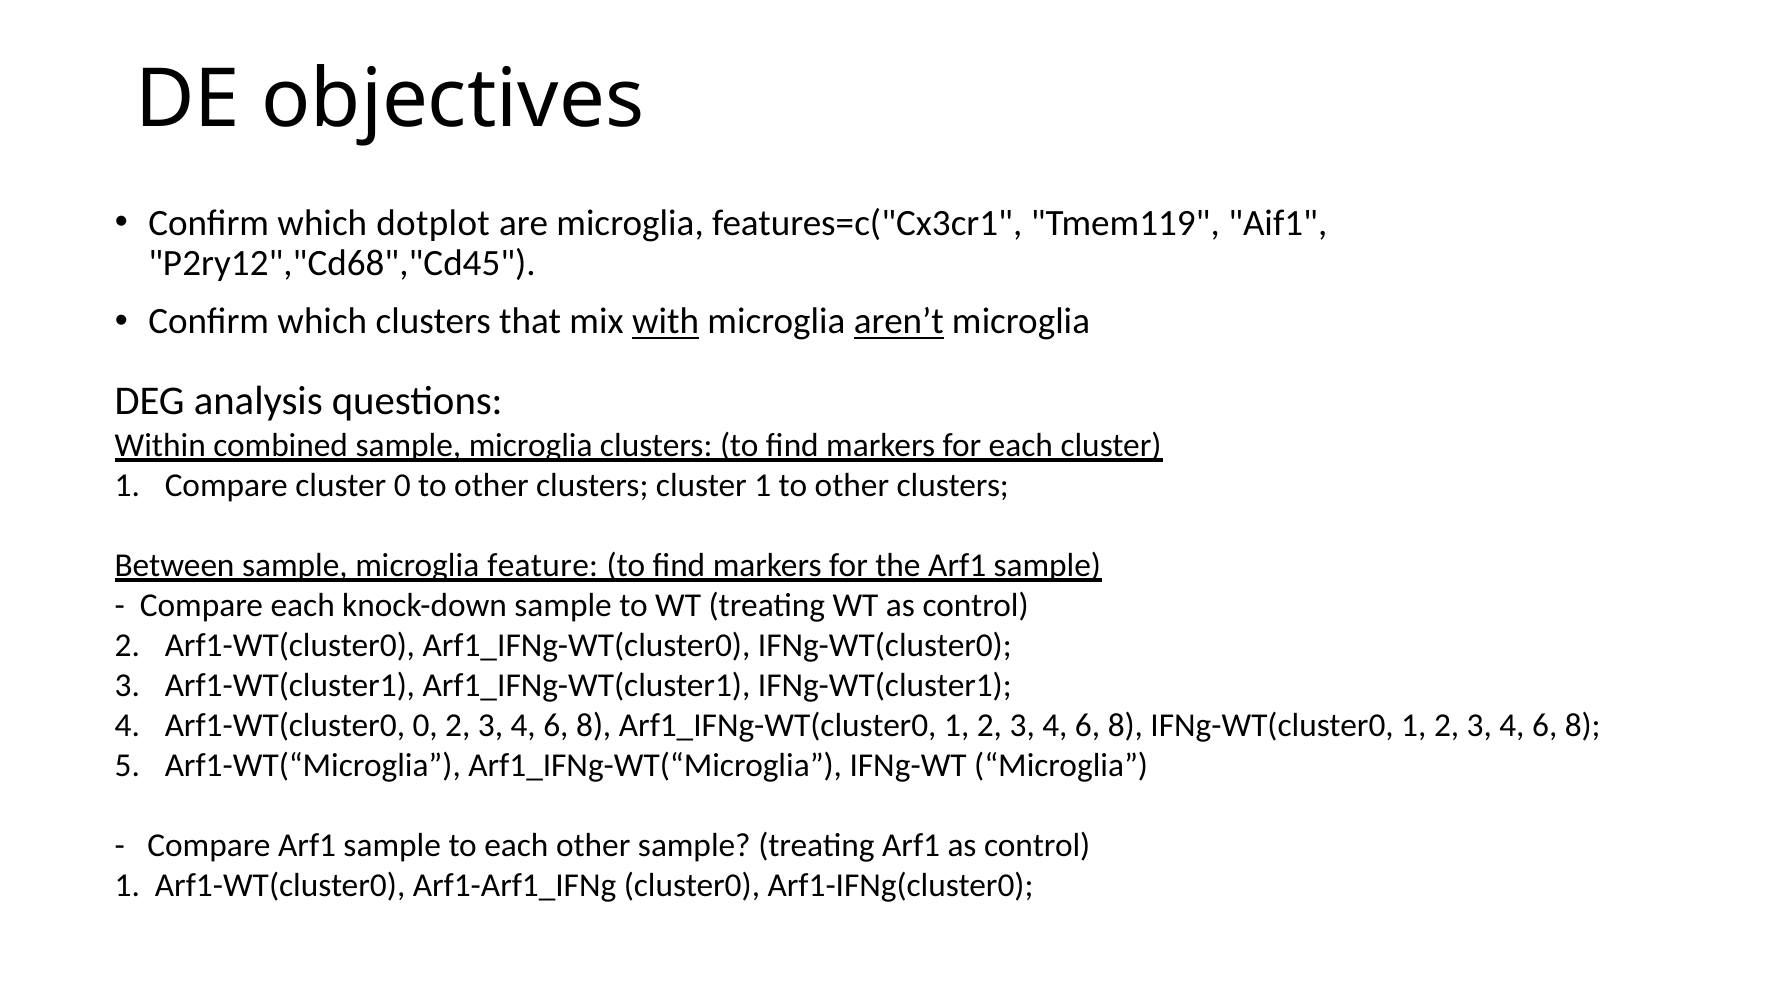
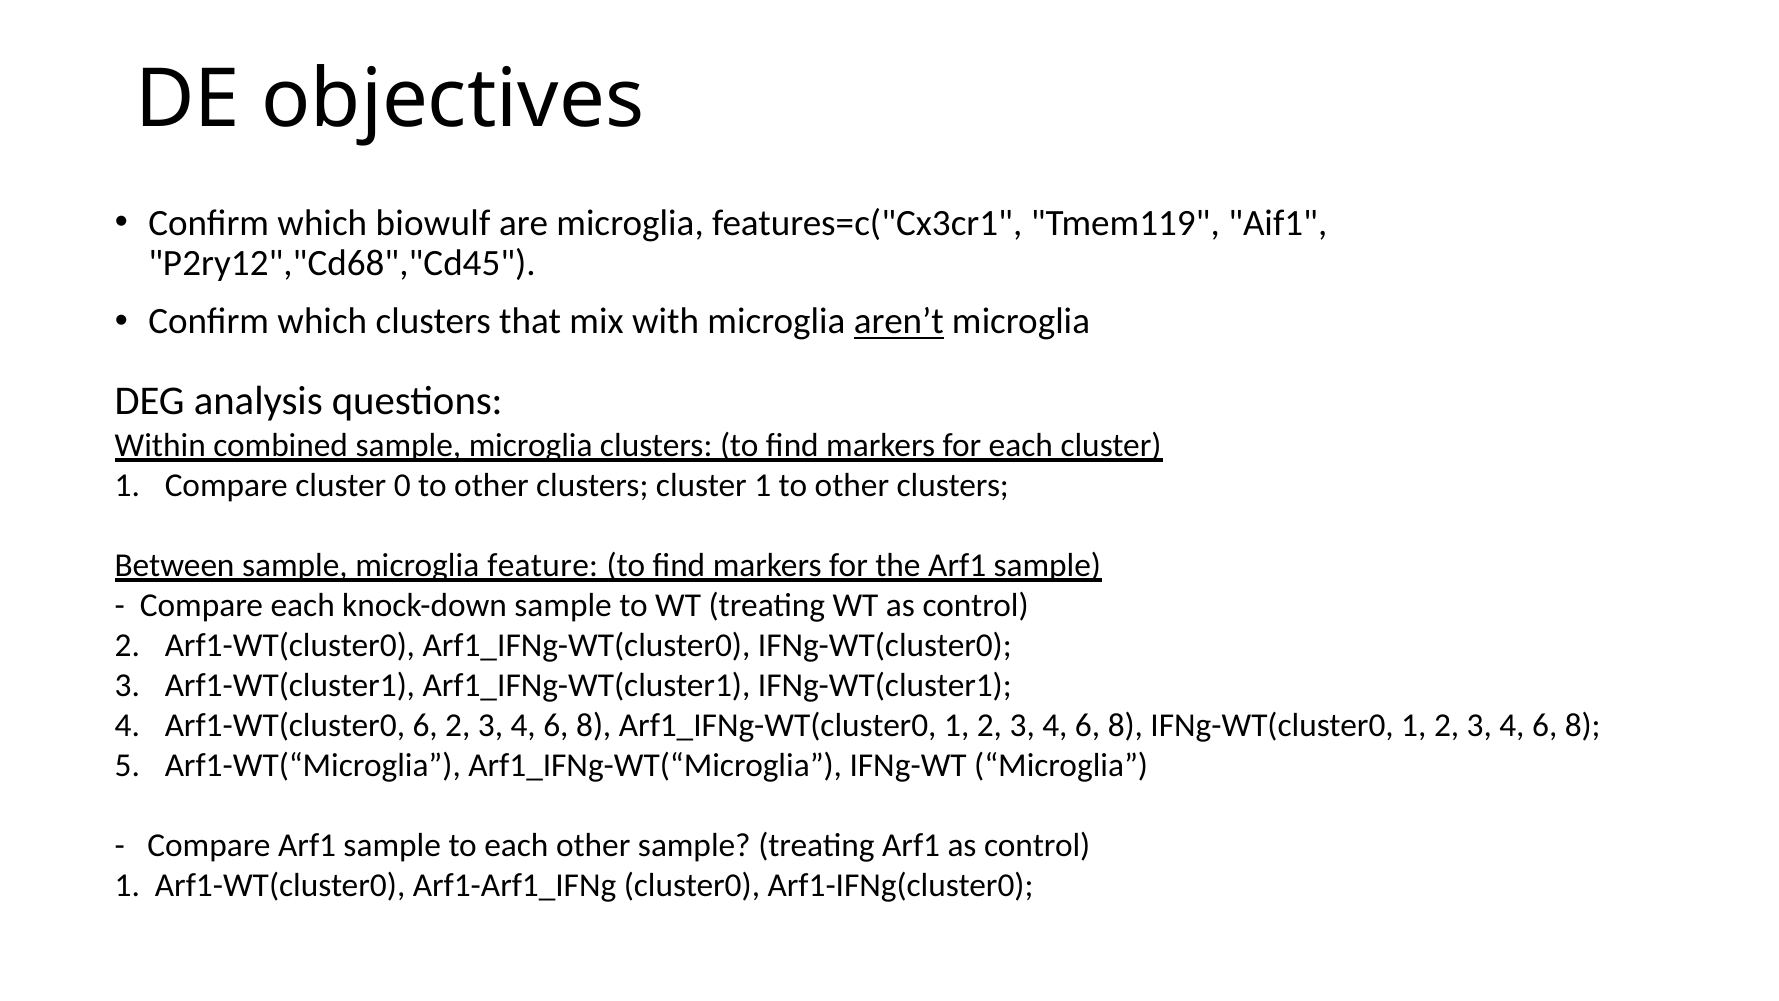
dotplot: dotplot -> biowulf
with underline: present -> none
Arf1-WT(cluster0 0: 0 -> 6
